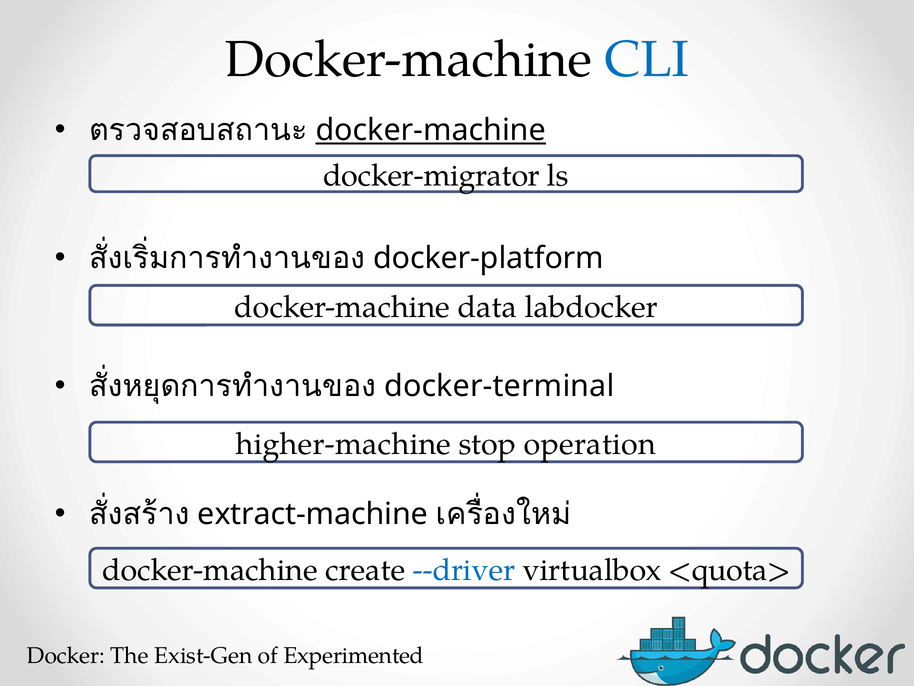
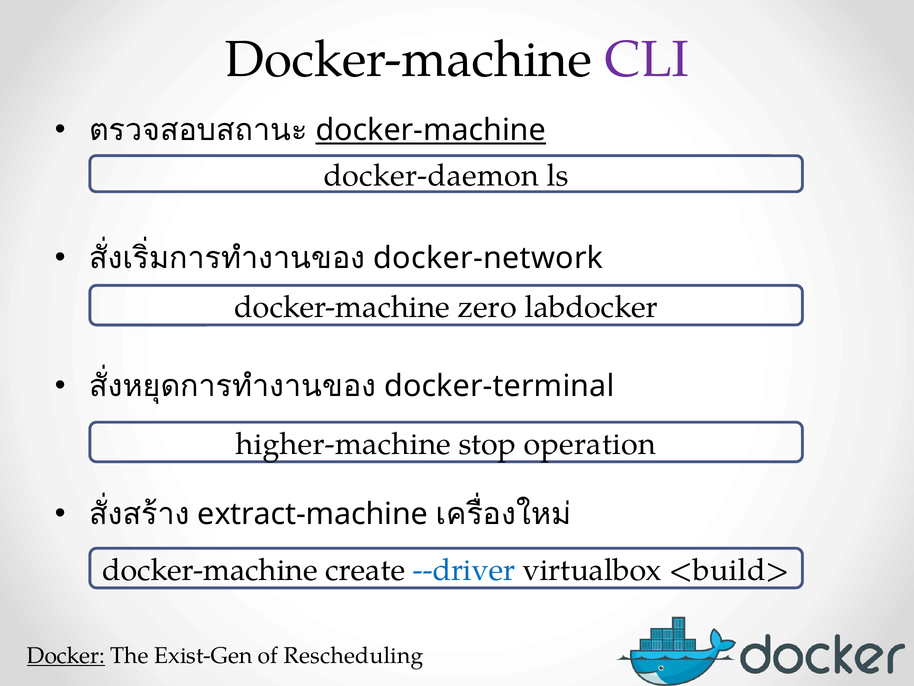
CLI colour: blue -> purple
docker-migrator: docker-migrator -> docker-daemon
docker-platform: docker-platform -> docker-network
data: data -> zero
<quota>: <quota> -> <build>
Docker underline: none -> present
Experimented: Experimented -> Rescheduling
